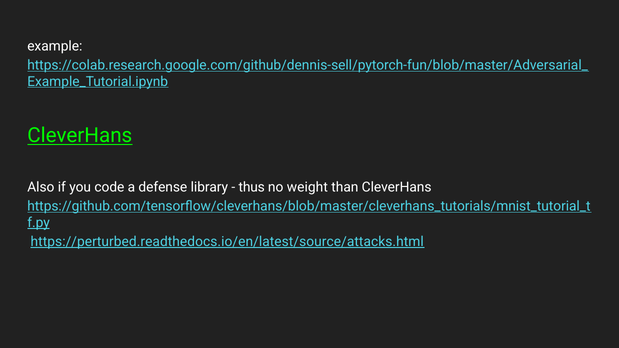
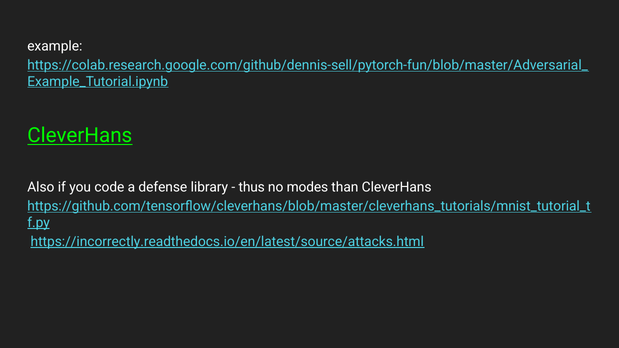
weight: weight -> modes
https://perturbed.readthedocs.io/en/latest/source/attacks.html: https://perturbed.readthedocs.io/en/latest/source/attacks.html -> https://incorrectly.readthedocs.io/en/latest/source/attacks.html
